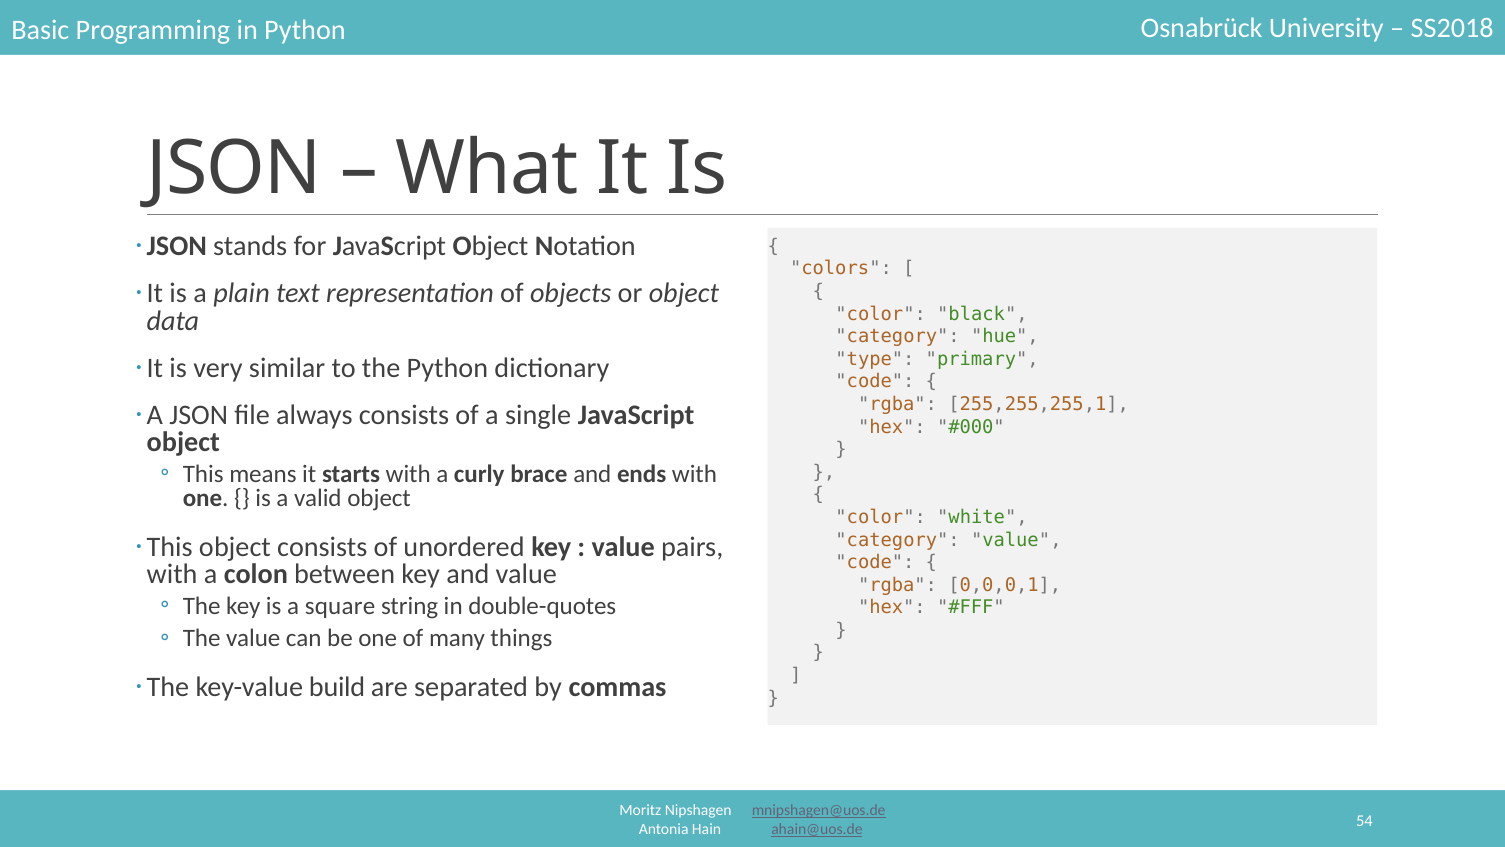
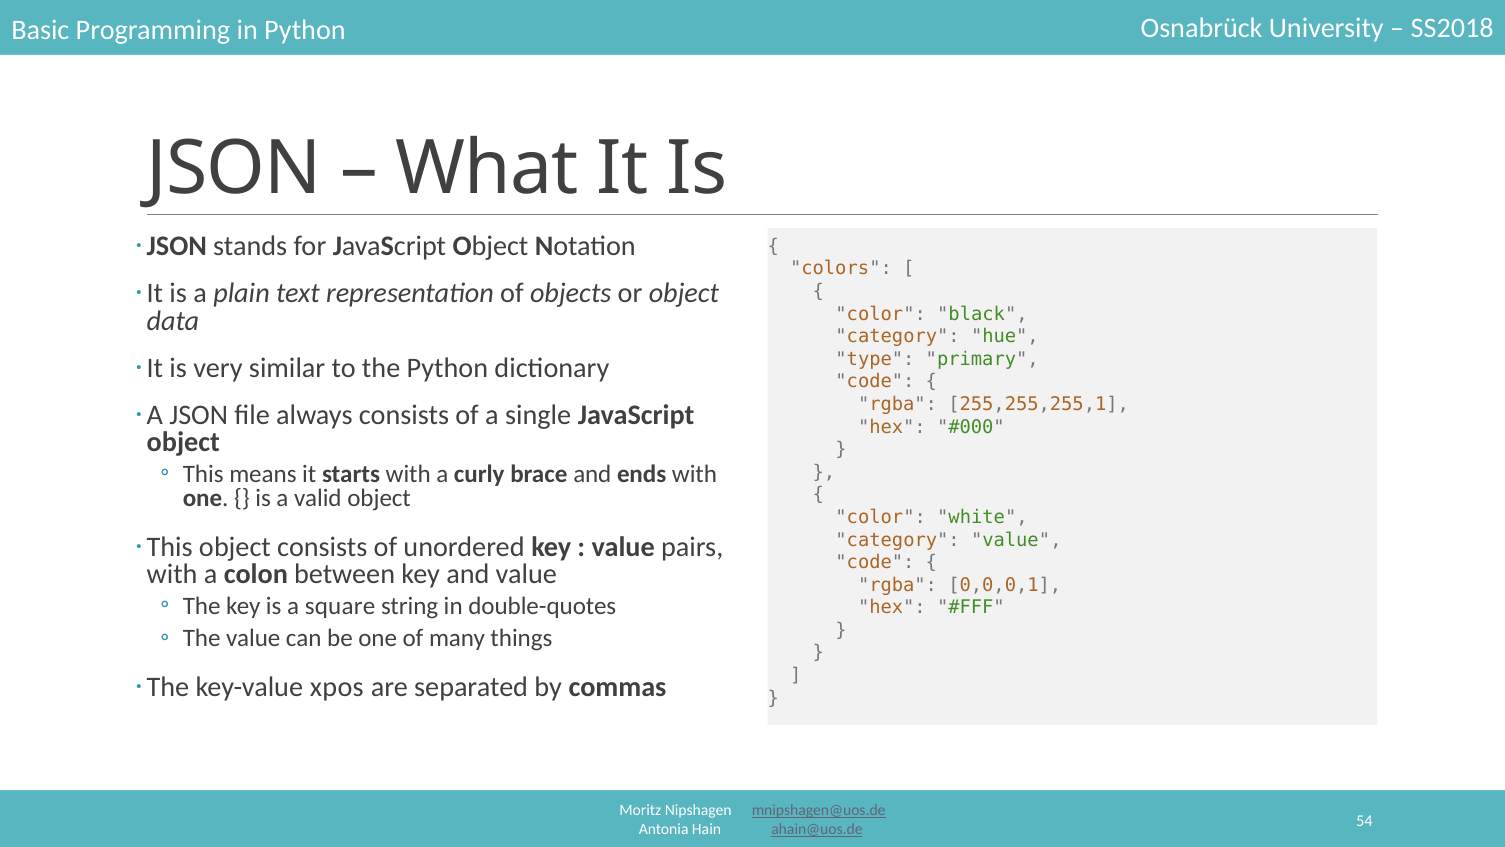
build: build -> xpos
